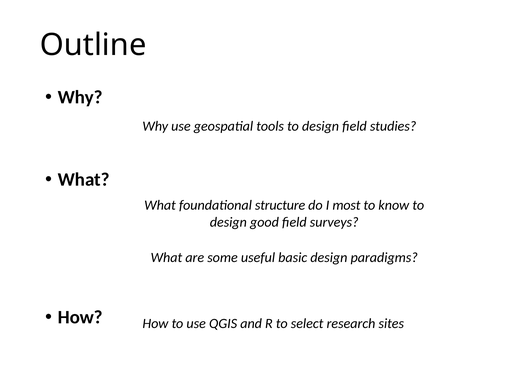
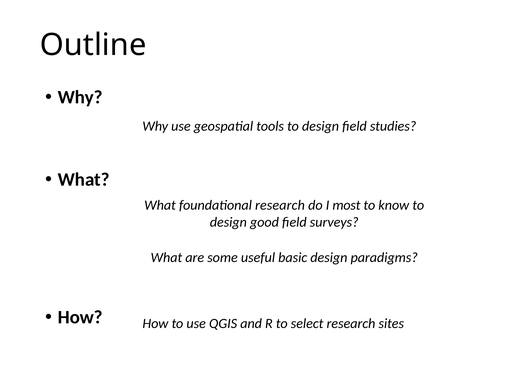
foundational structure: structure -> research
